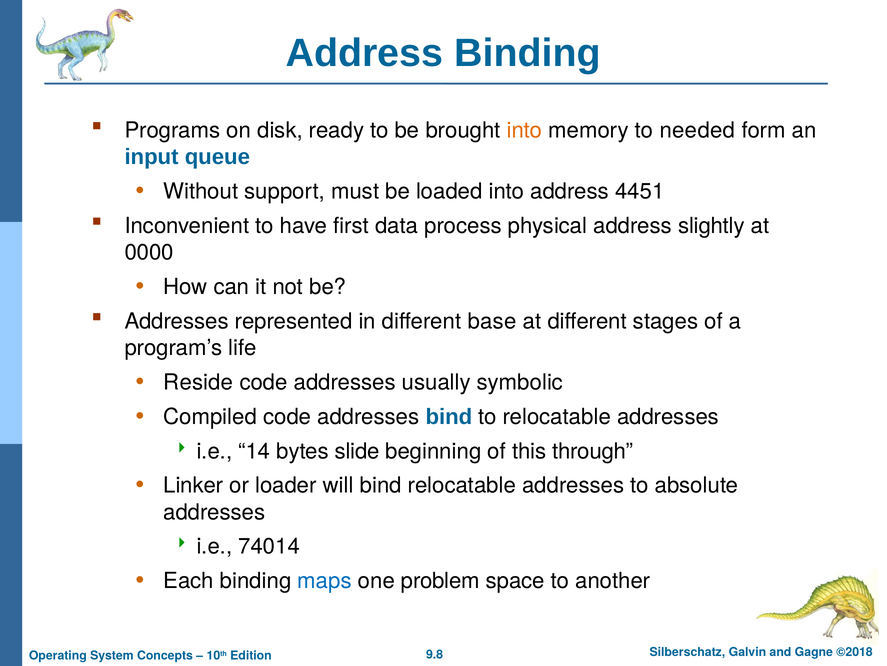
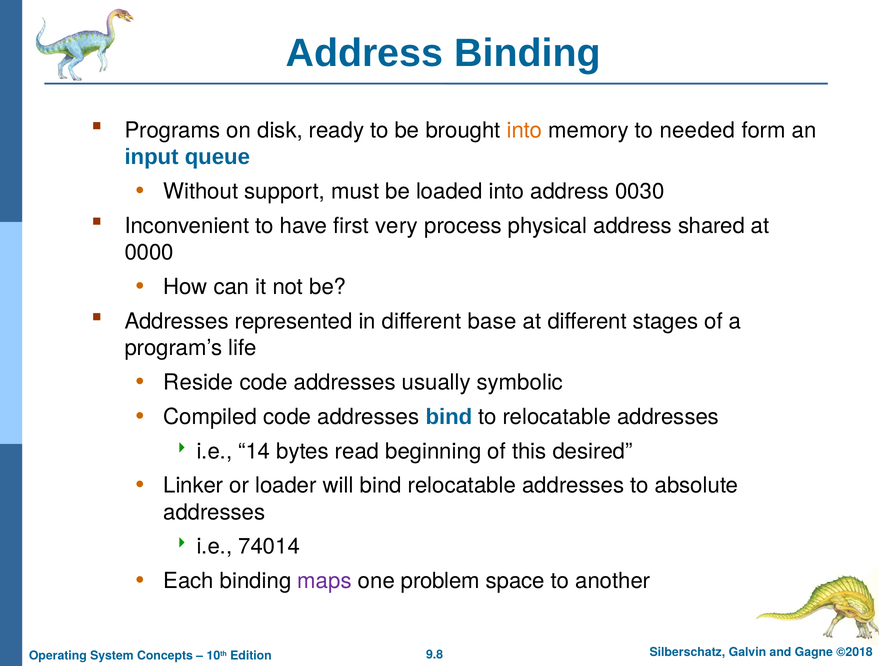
4451: 4451 -> 0030
data: data -> very
slightly: slightly -> shared
slide: slide -> read
through: through -> desired
maps colour: blue -> purple
